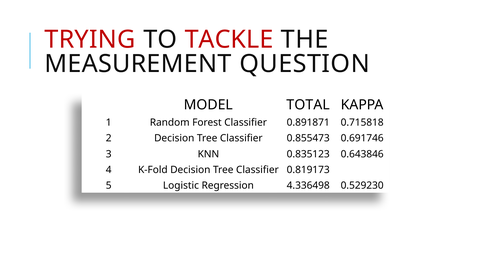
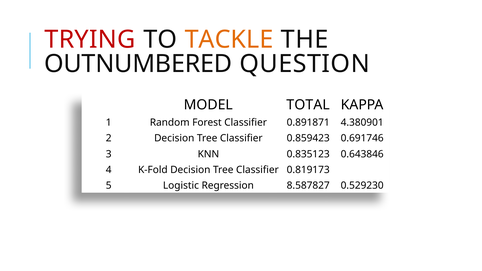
TACKLE colour: red -> orange
MEASUREMENT: MEASUREMENT -> OUTNUMBERED
0.715818: 0.715818 -> 4.380901
0.855473: 0.855473 -> 0.859423
4.336498: 4.336498 -> 8.587827
